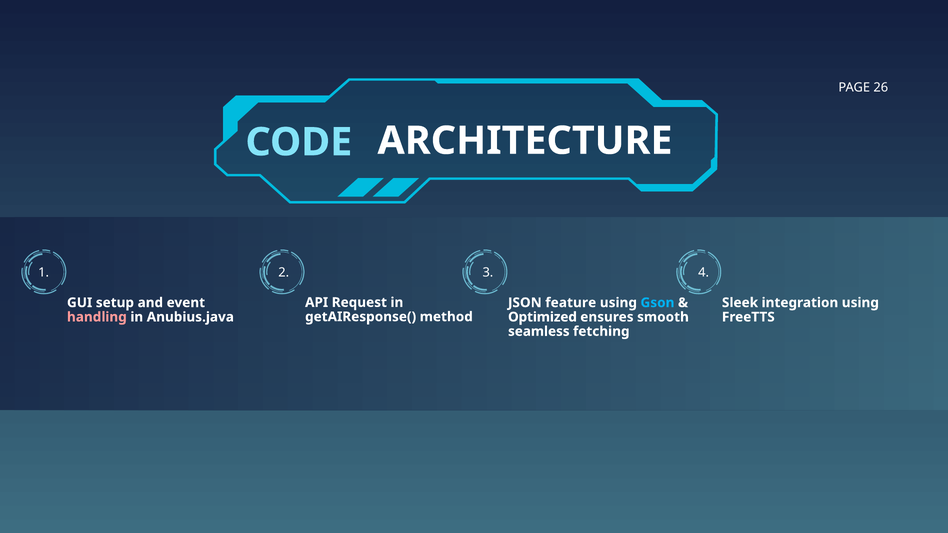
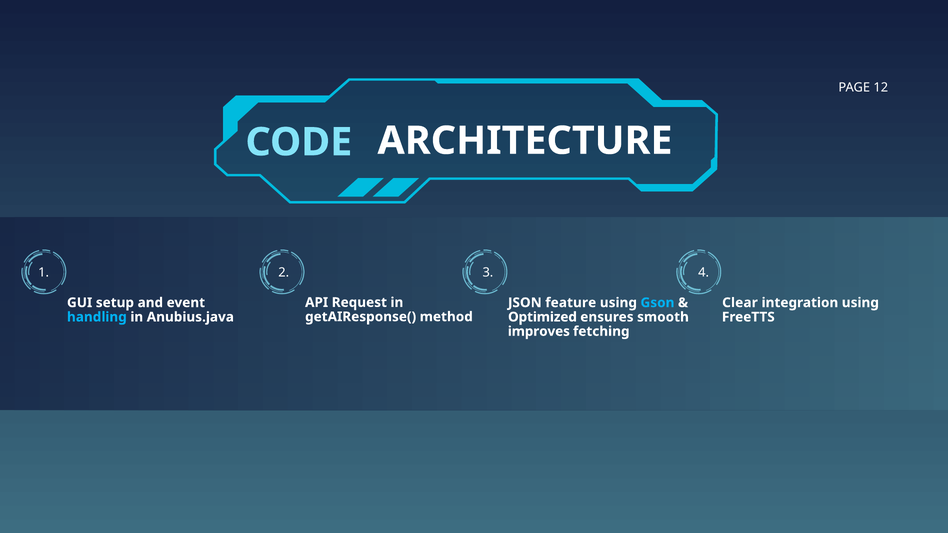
26: 26 -> 12
Sleek: Sleek -> Clear
handling colour: pink -> light blue
seamless: seamless -> improves
